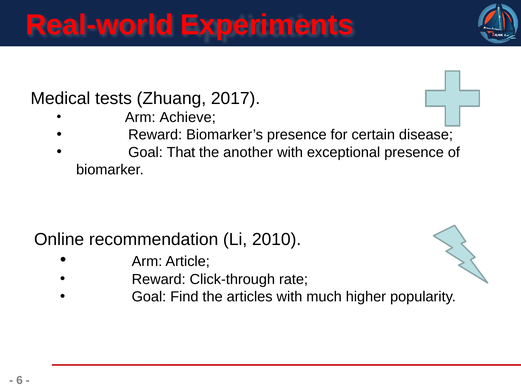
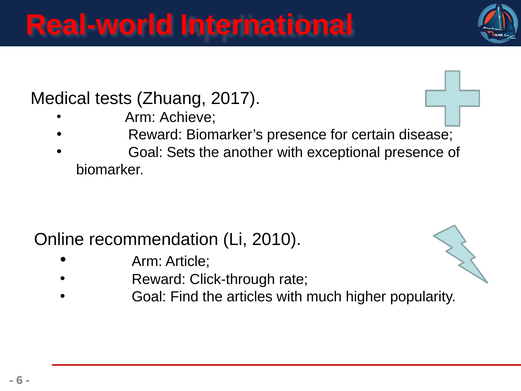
Experiments: Experiments -> International
That: That -> Sets
